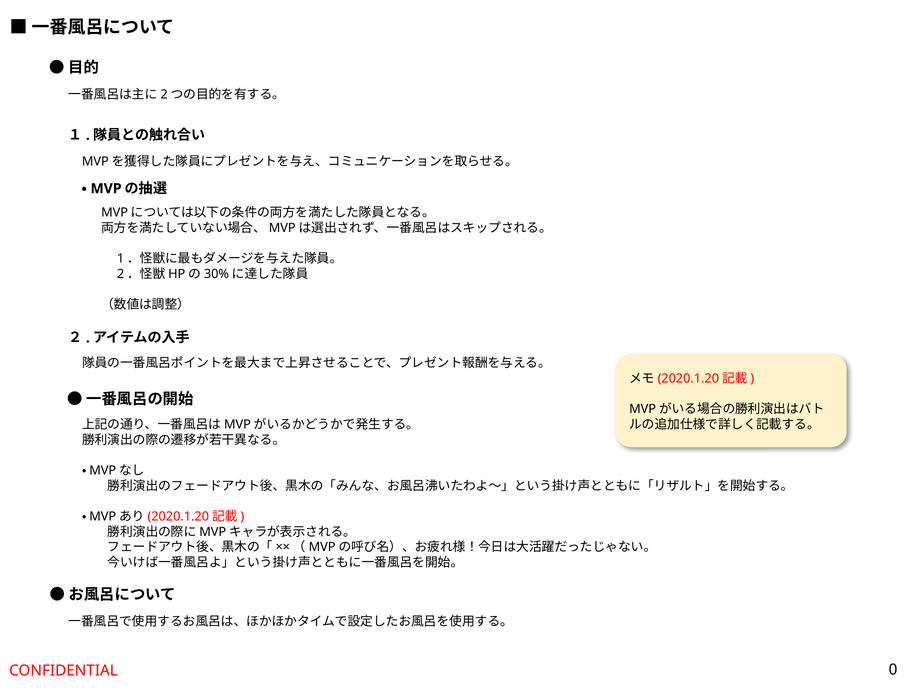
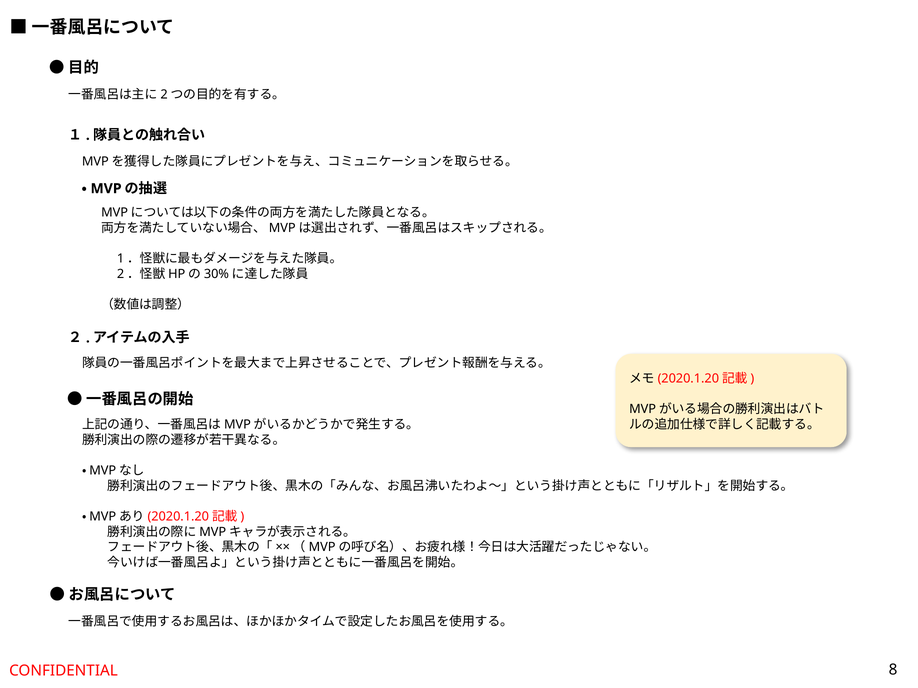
0: 0 -> 8
